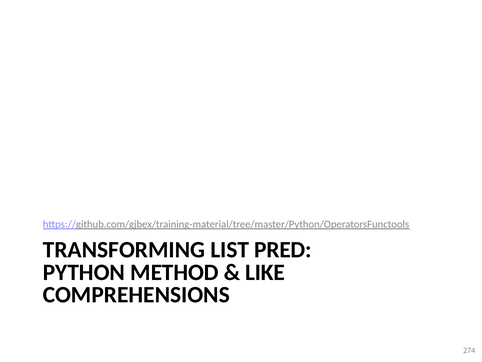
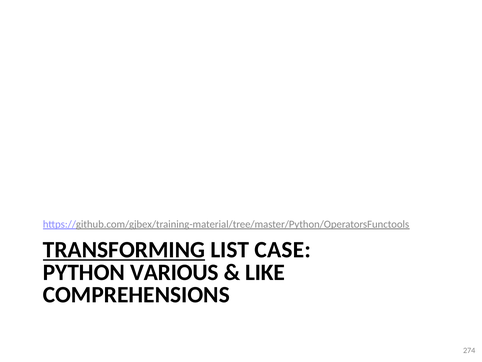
TRANSFORMING underline: none -> present
PRED: PRED -> CASE
METHOD: METHOD -> VARIOUS
